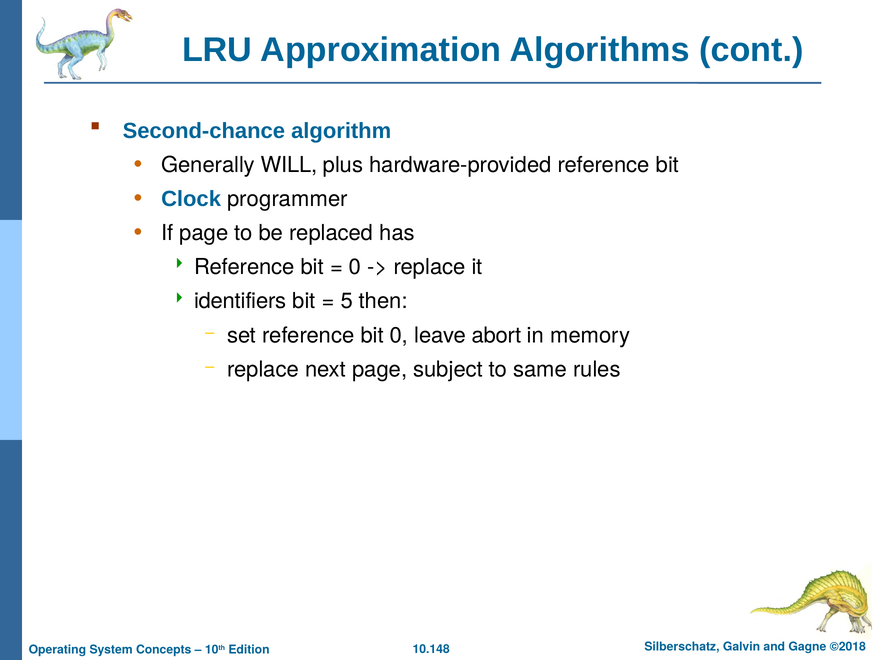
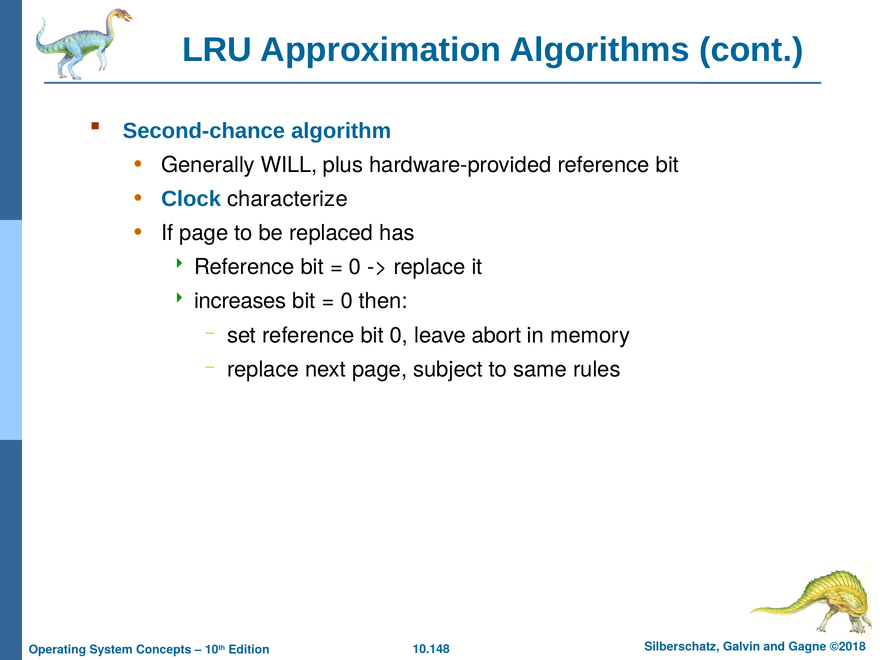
programmer: programmer -> characterize
identifiers: identifiers -> increases
5 at (347, 301): 5 -> 0
